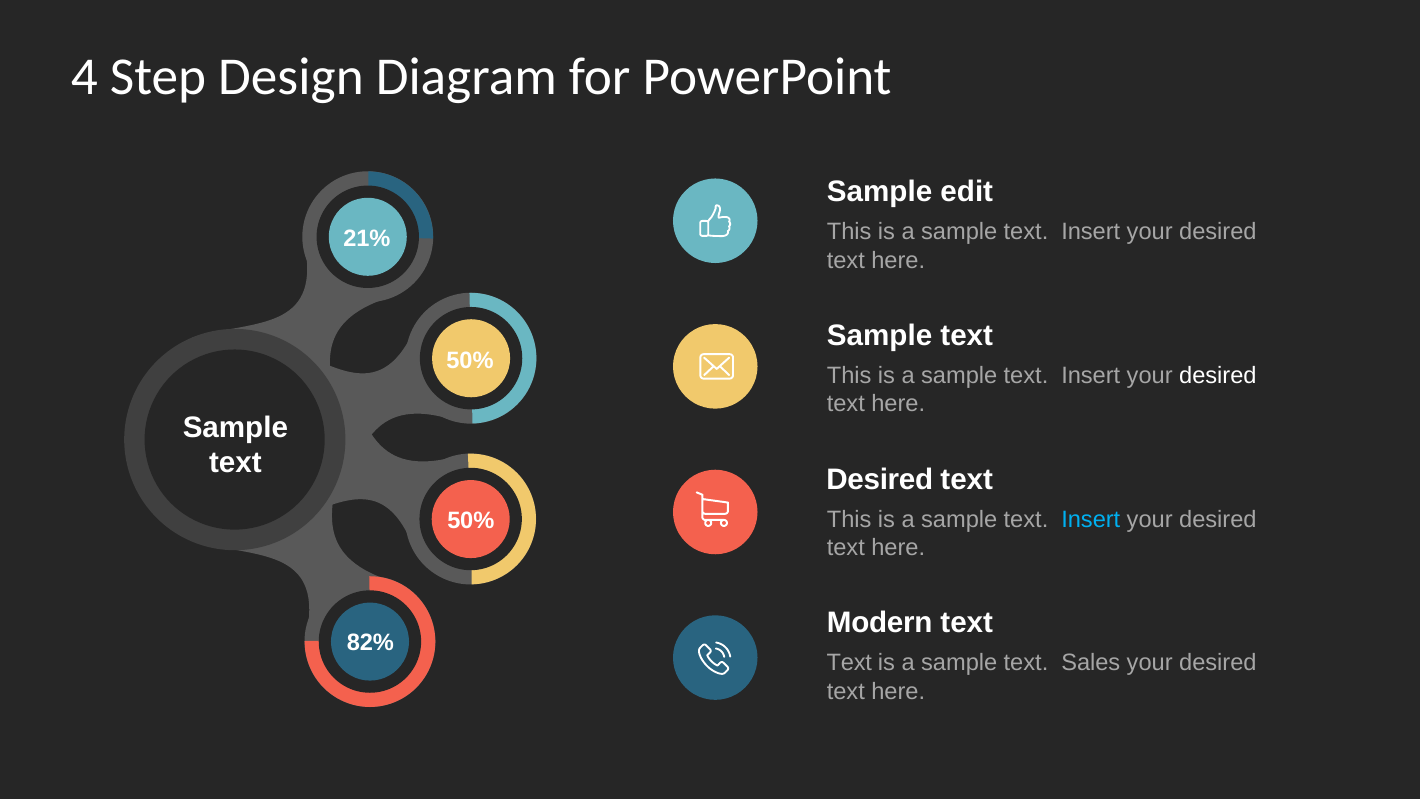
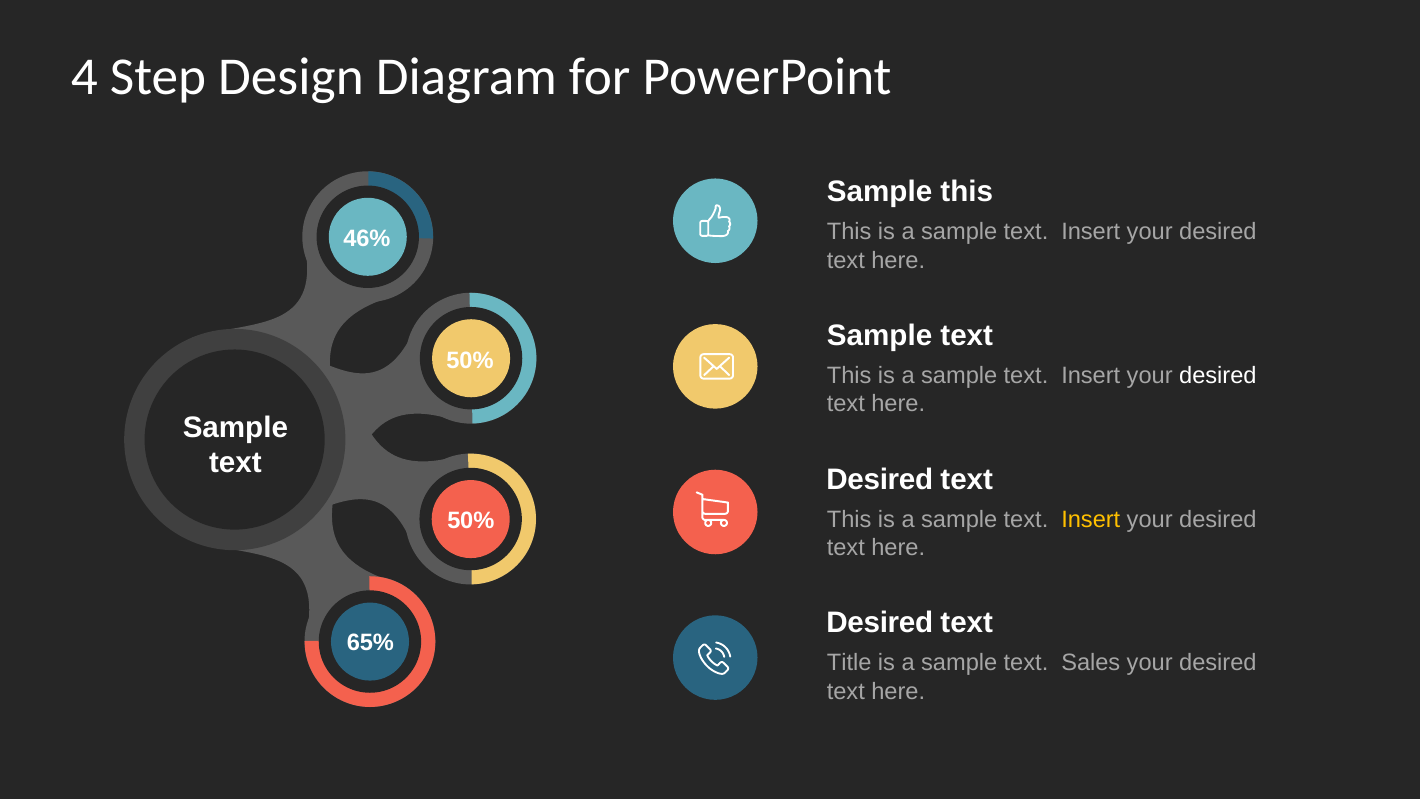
Sample edit: edit -> this
21%: 21% -> 46%
Insert at (1091, 519) colour: light blue -> yellow
Modern at (880, 623): Modern -> Desired
82%: 82% -> 65%
Text at (849, 663): Text -> Title
